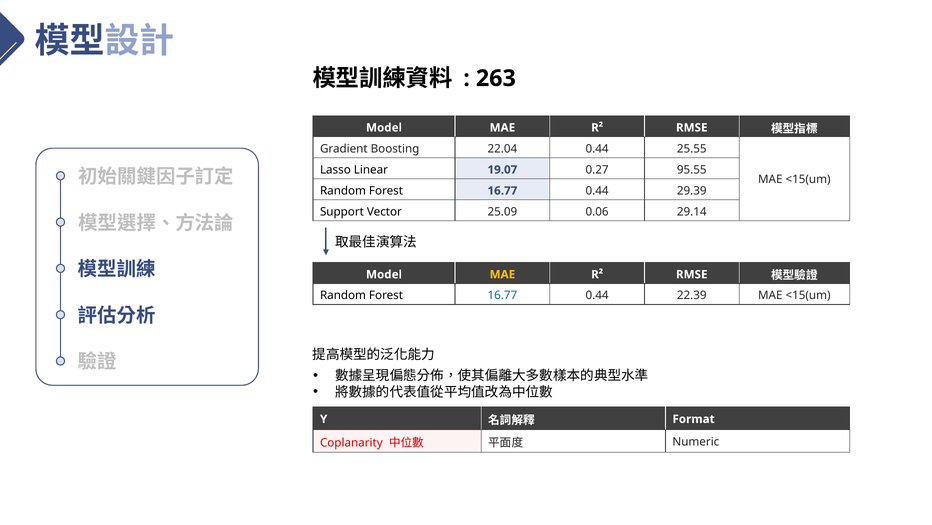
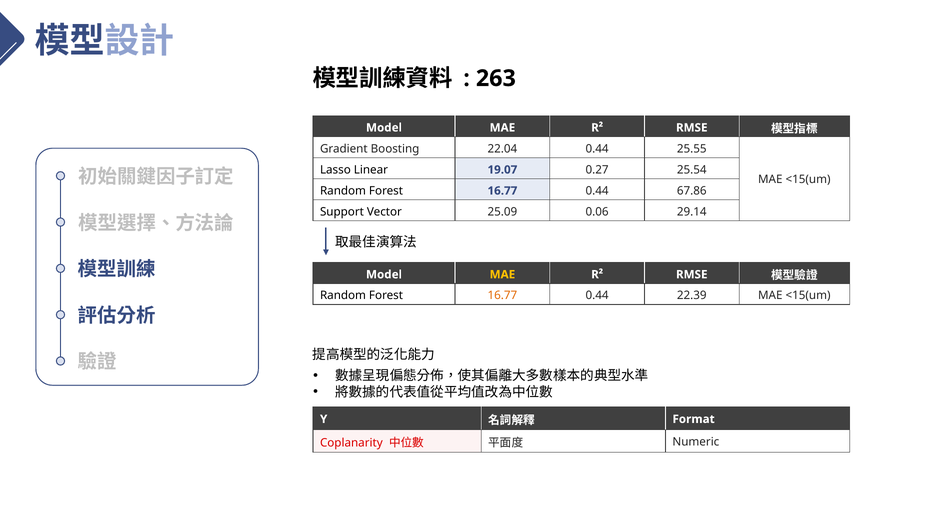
95.55: 95.55 -> 25.54
29.39: 29.39 -> 67.86
16.77 at (502, 295) colour: blue -> orange
